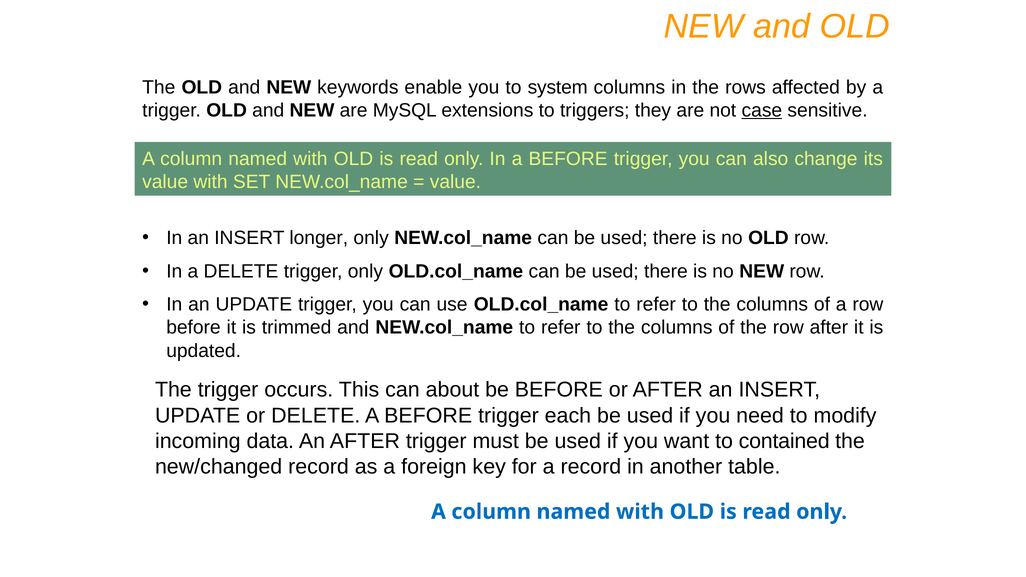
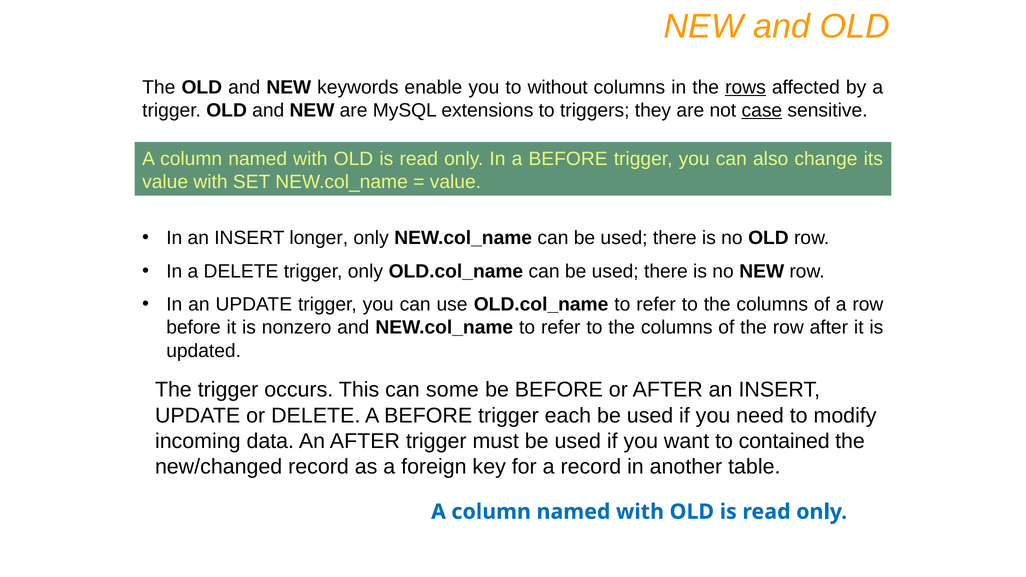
system: system -> without
rows underline: none -> present
trimmed: trimmed -> nonzero
about: about -> some
